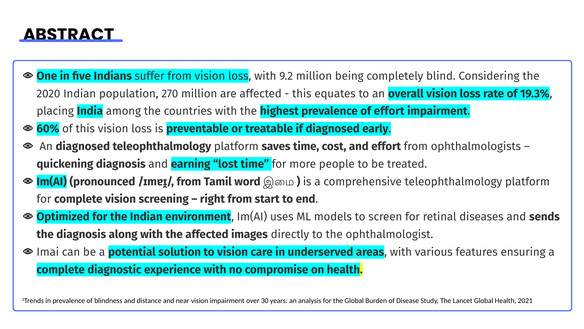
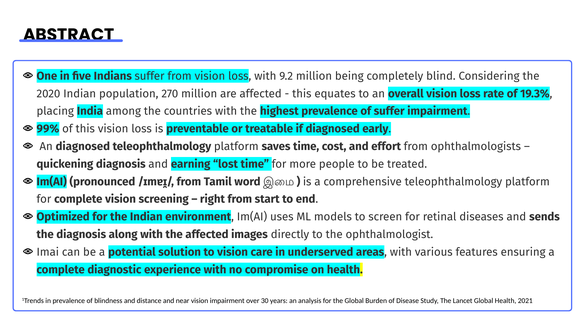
of effort: effort -> suffer
60%: 60% -> 99%
